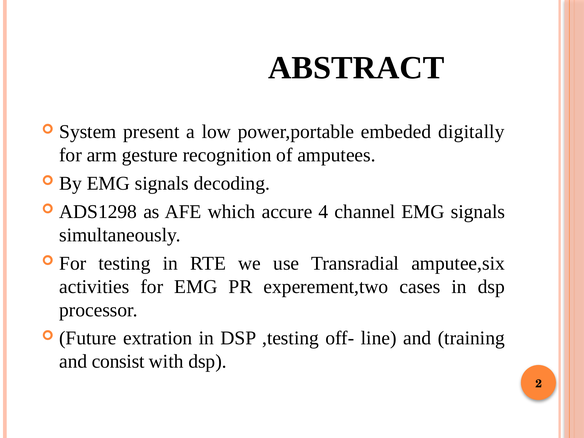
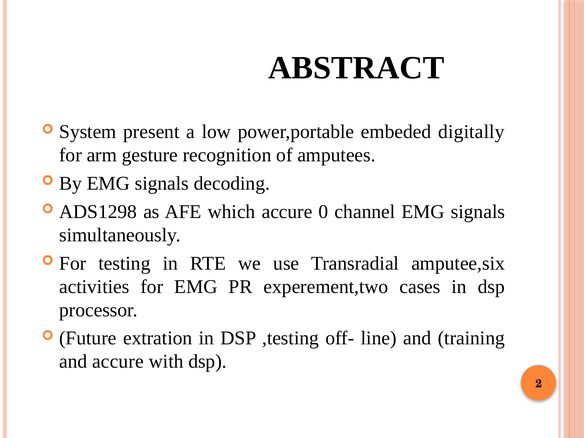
4: 4 -> 0
and consist: consist -> accure
